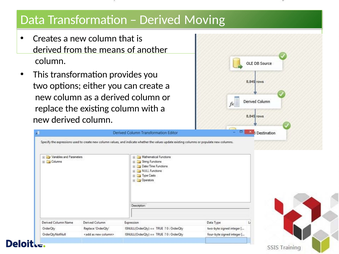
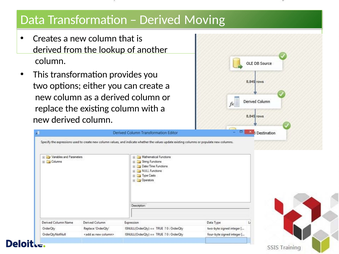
means: means -> lookup
